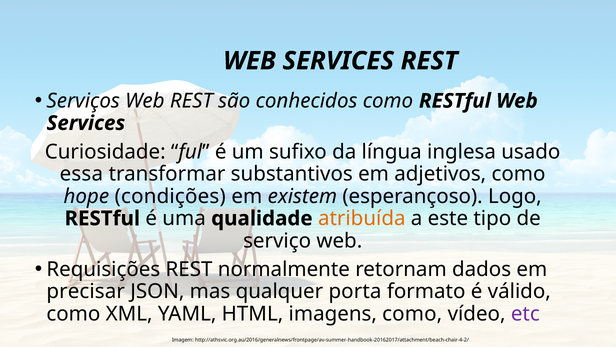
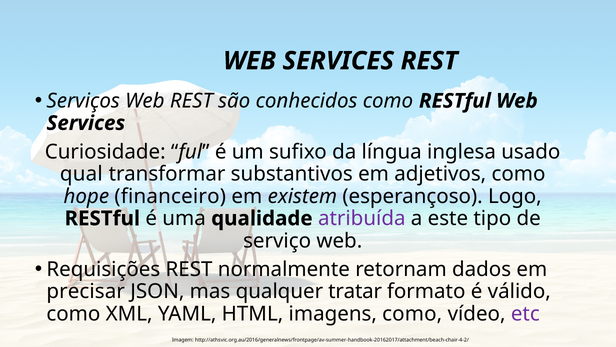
essa: essa -> qual
condições: condições -> financeiro
atribuída colour: orange -> purple
porta: porta -> tratar
